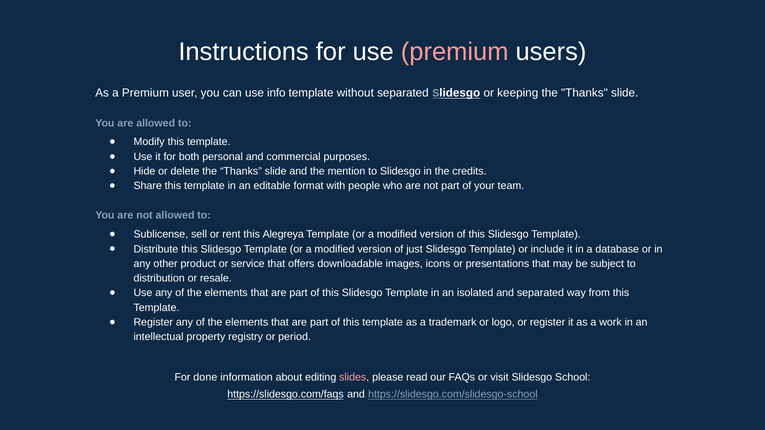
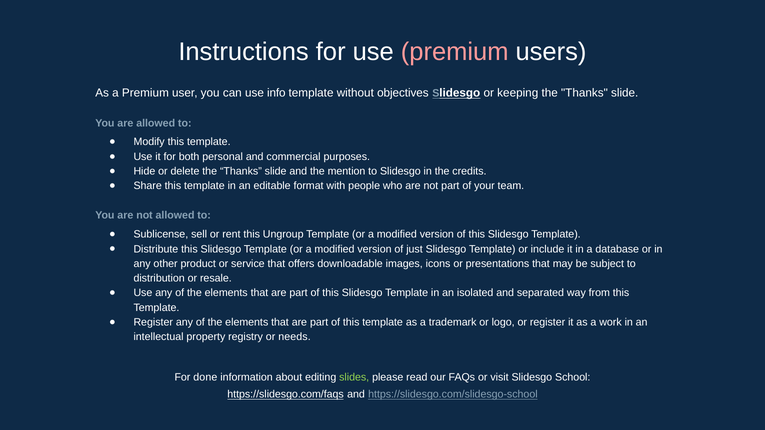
without separated: separated -> objectives
Alegreya: Alegreya -> Ungroup
period: period -> needs
slides colour: pink -> light green
